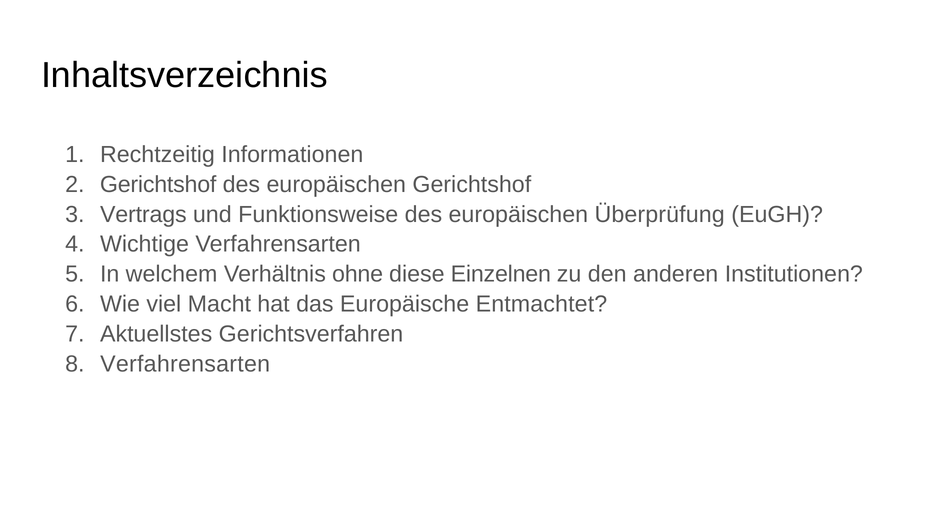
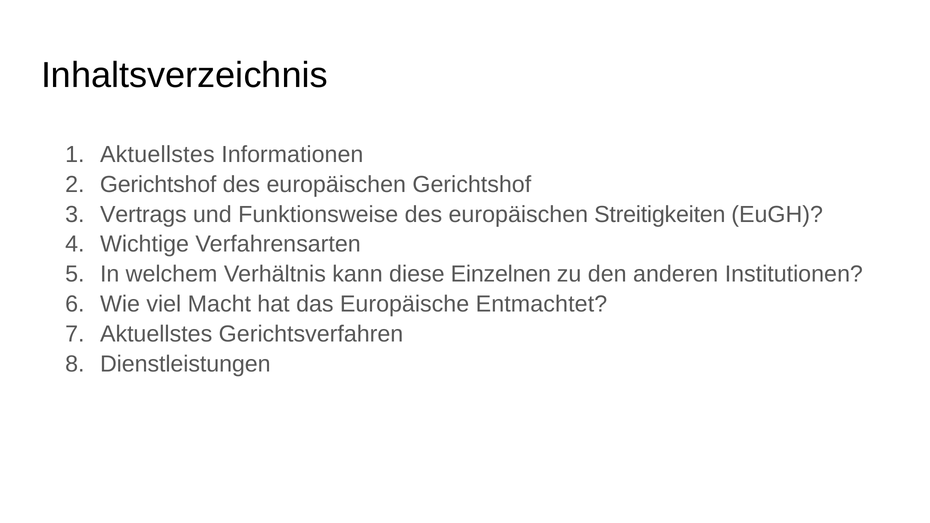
Rechtzeitig at (157, 155): Rechtzeitig -> Aktuellstes
Überprüfung: Überprüfung -> Streitigkeiten
ohne: ohne -> kann
Verfahrensarten at (185, 364): Verfahrensarten -> Dienstleistungen
